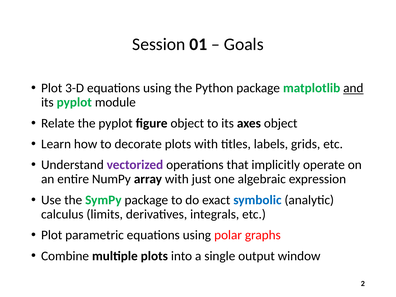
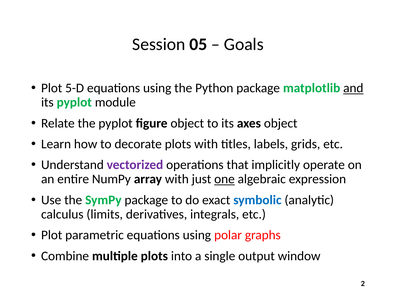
01: 01 -> 05
3-D: 3-D -> 5-D
one underline: none -> present
